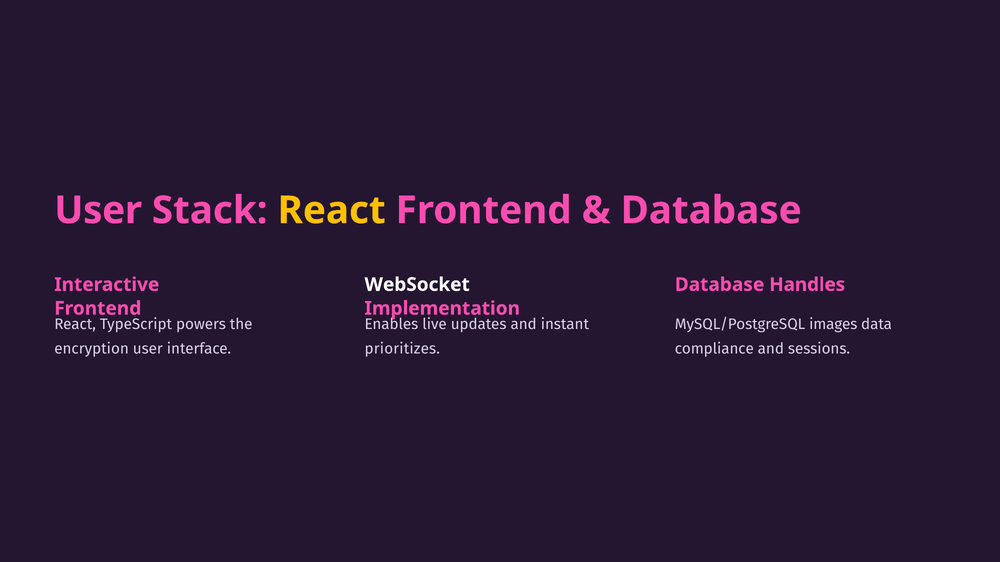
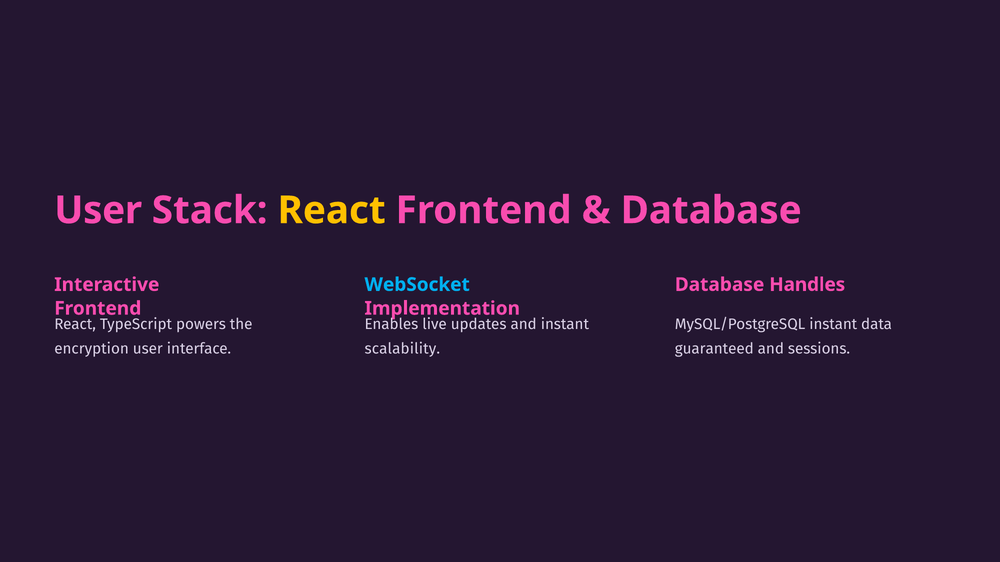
WebSocket colour: white -> light blue
MySQL/PostgreSQL images: images -> instant
prioritizes: prioritizes -> scalability
compliance: compliance -> guaranteed
